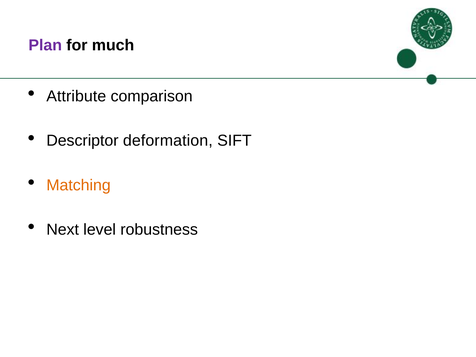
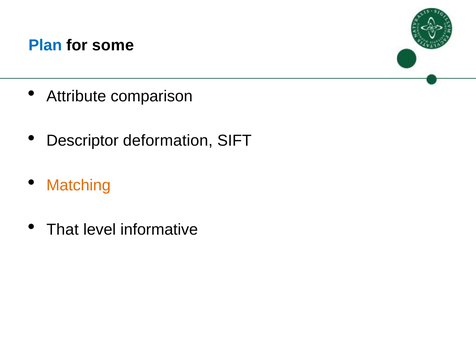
Plan colour: purple -> blue
much: much -> some
Next: Next -> That
robustness: robustness -> informative
